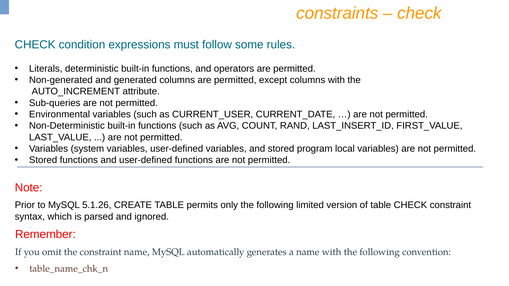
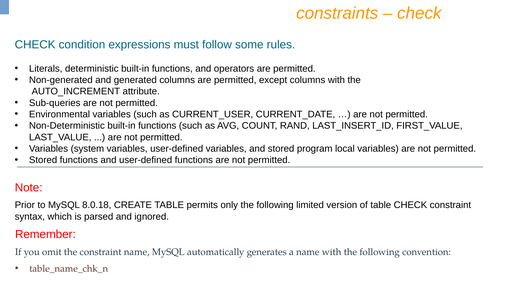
5.1.26: 5.1.26 -> 8.0.18
